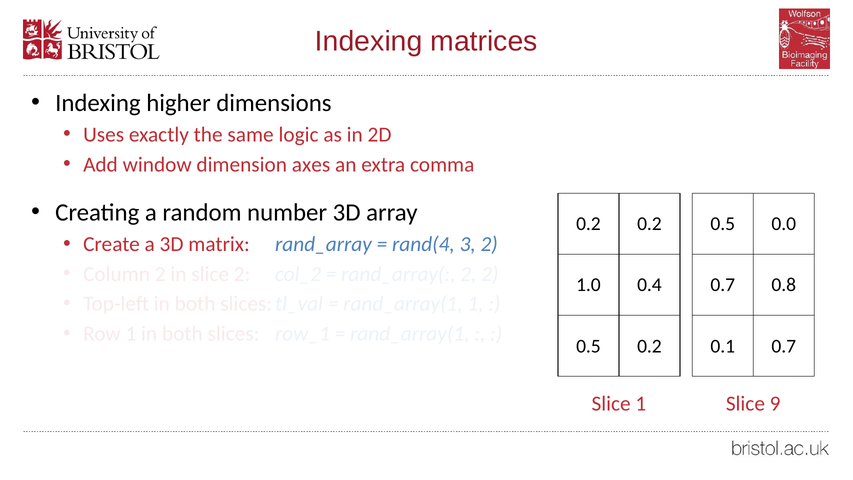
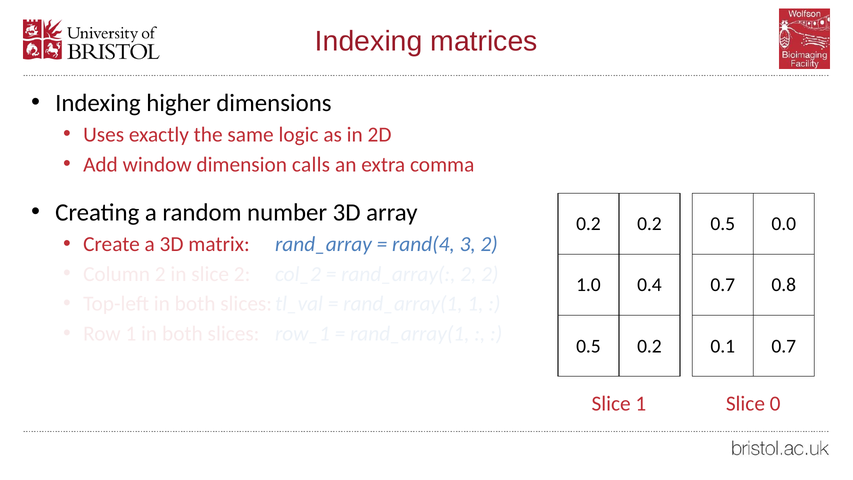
axes: axes -> calls
9: 9 -> 0
